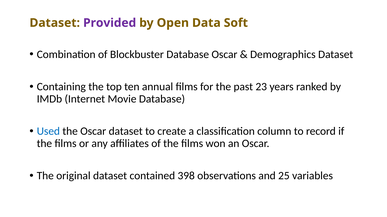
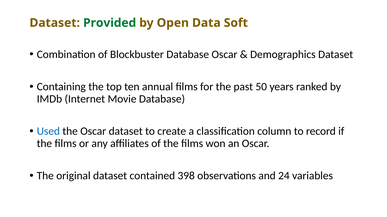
Provided colour: purple -> green
23: 23 -> 50
25: 25 -> 24
